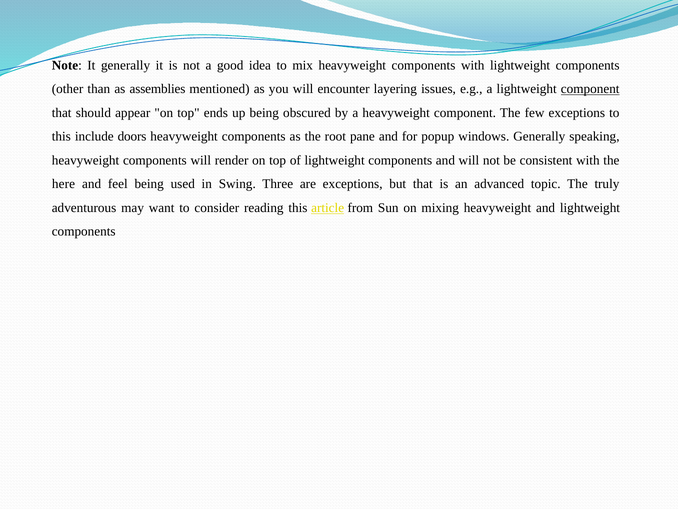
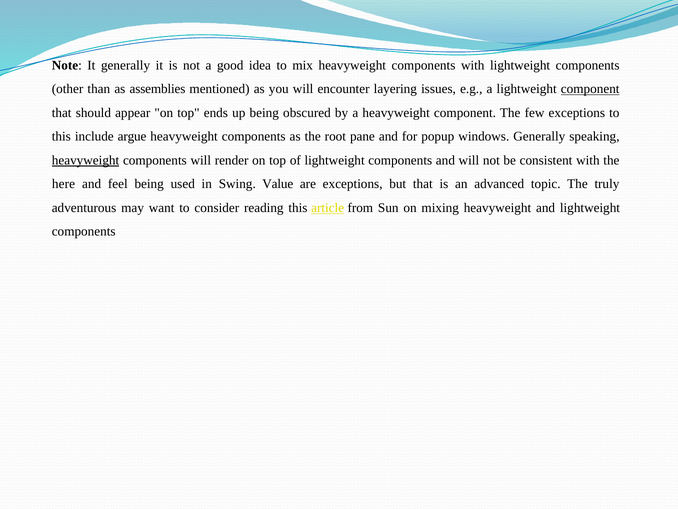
doors: doors -> argue
heavyweight at (86, 160) underline: none -> present
Three: Three -> Value
